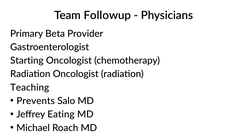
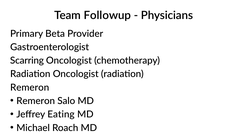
Starting: Starting -> Scarring
Teaching at (30, 88): Teaching -> Remeron
Prevents at (36, 101): Prevents -> Remeron
